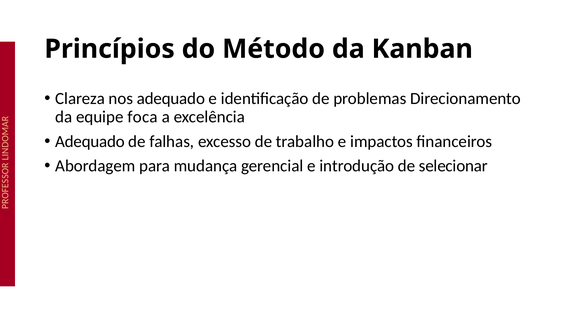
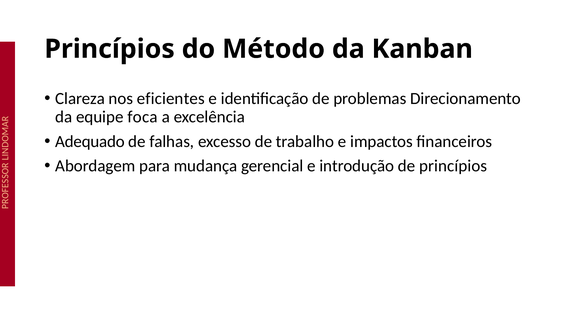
nos adequado: adequado -> eficientes
de selecionar: selecionar -> princípios
